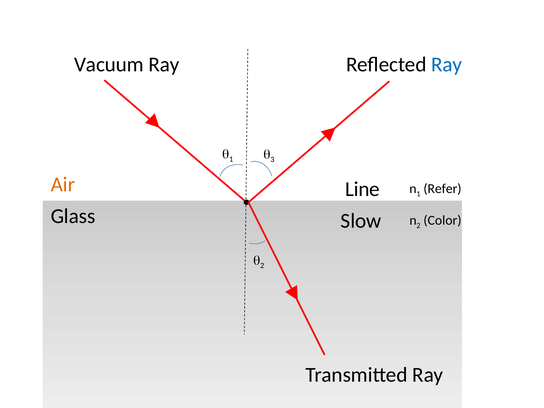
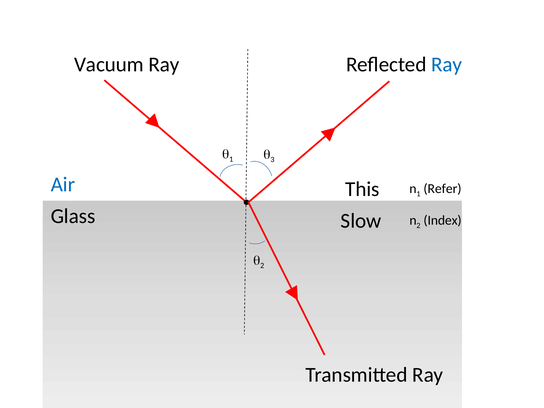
Air colour: orange -> blue
Line: Line -> This
Color: Color -> Index
